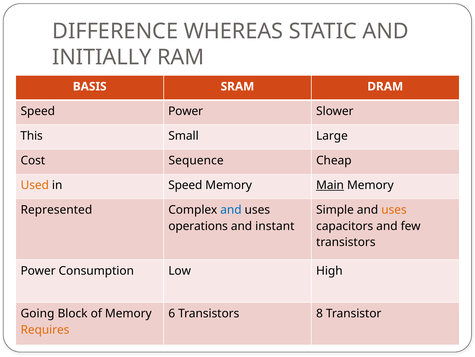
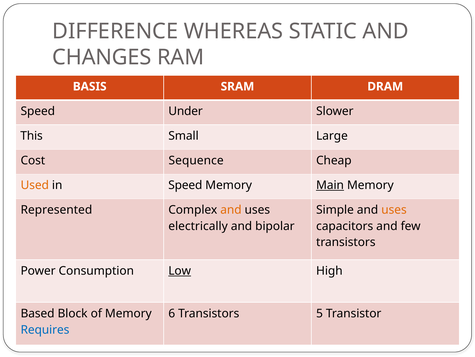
INITIALLY: INITIALLY -> CHANGES
Speed Power: Power -> Under
and at (231, 210) colour: blue -> orange
operations: operations -> electrically
instant: instant -> bipolar
Low underline: none -> present
Going: Going -> Based
8: 8 -> 5
Requires colour: orange -> blue
